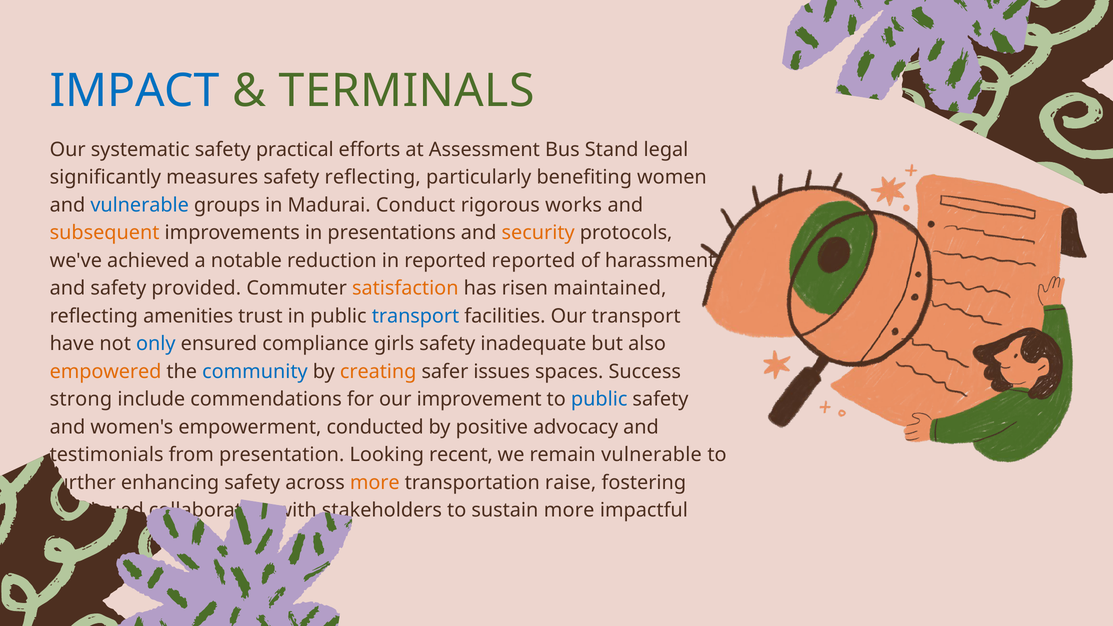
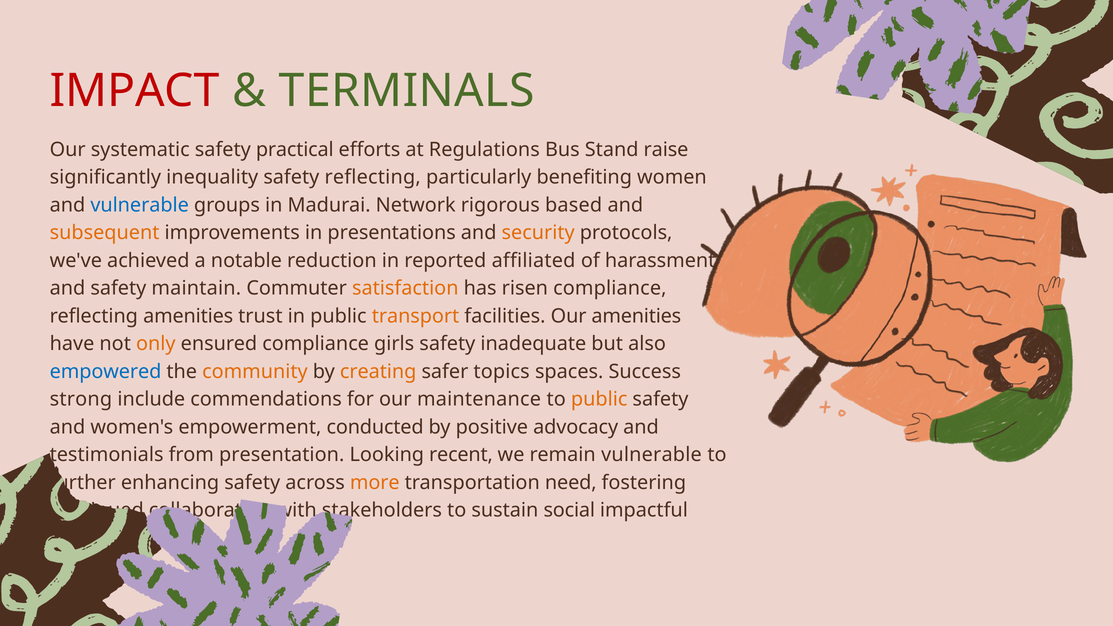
IMPACT colour: blue -> red
Assessment: Assessment -> Regulations
legal: legal -> raise
measures: measures -> inequality
Conduct: Conduct -> Network
works: works -> based
reported reported: reported -> affiliated
provided: provided -> maintain
risen maintained: maintained -> compliance
transport at (416, 316) colour: blue -> orange
Our transport: transport -> amenities
only colour: blue -> orange
empowered colour: orange -> blue
community colour: blue -> orange
issues: issues -> topics
improvement: improvement -> maintenance
public at (599, 399) colour: blue -> orange
raise: raise -> need
sustain more: more -> social
